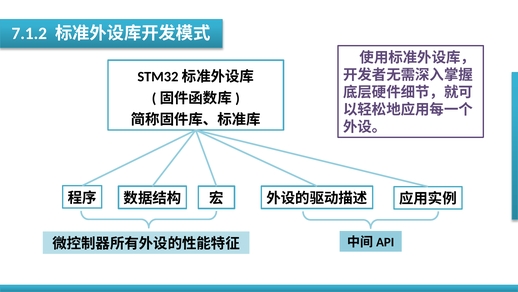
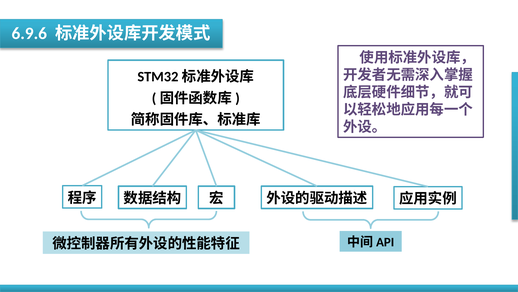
7.1.2: 7.1.2 -> 6.9.6
